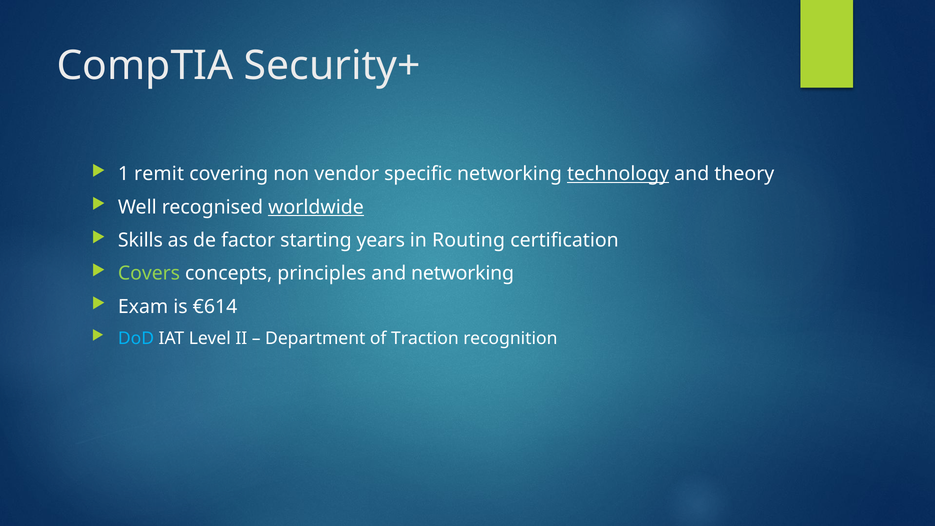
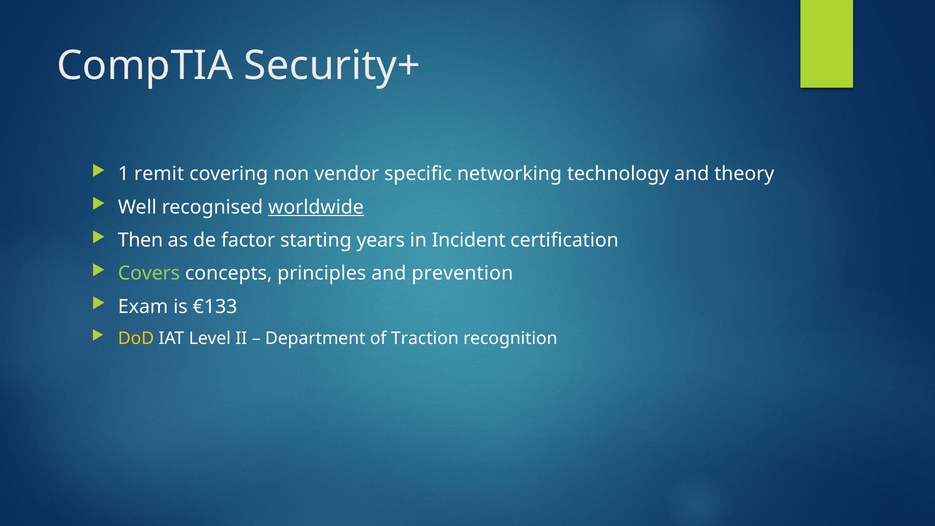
technology underline: present -> none
Skills: Skills -> Then
Routing: Routing -> Incident
and networking: networking -> prevention
€614: €614 -> €133
DoD colour: light blue -> yellow
